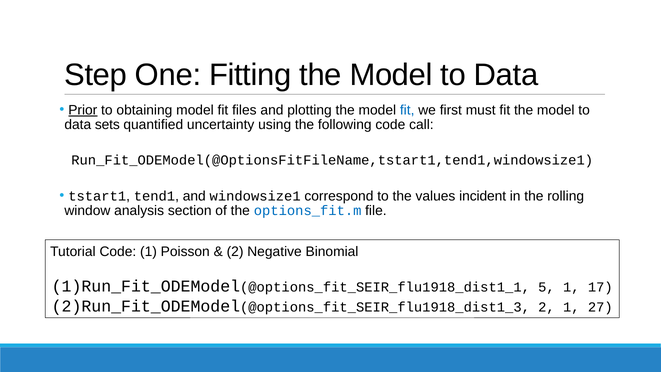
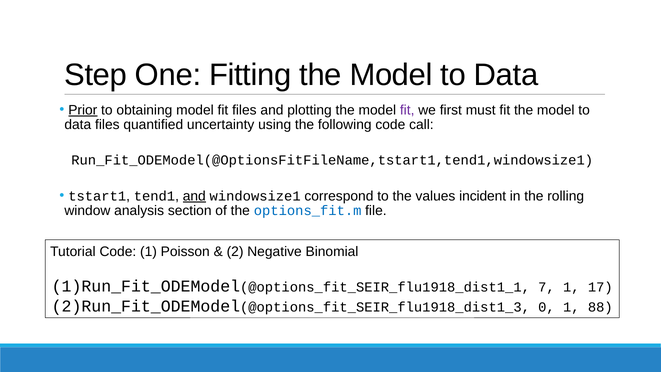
fit at (407, 110) colour: blue -> purple
data sets: sets -> files
and at (194, 196) underline: none -> present
5: 5 -> 7
2 at (546, 307): 2 -> 0
27: 27 -> 88
